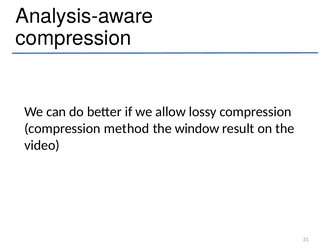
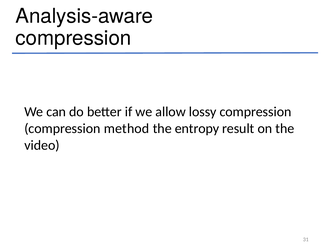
window: window -> entropy
